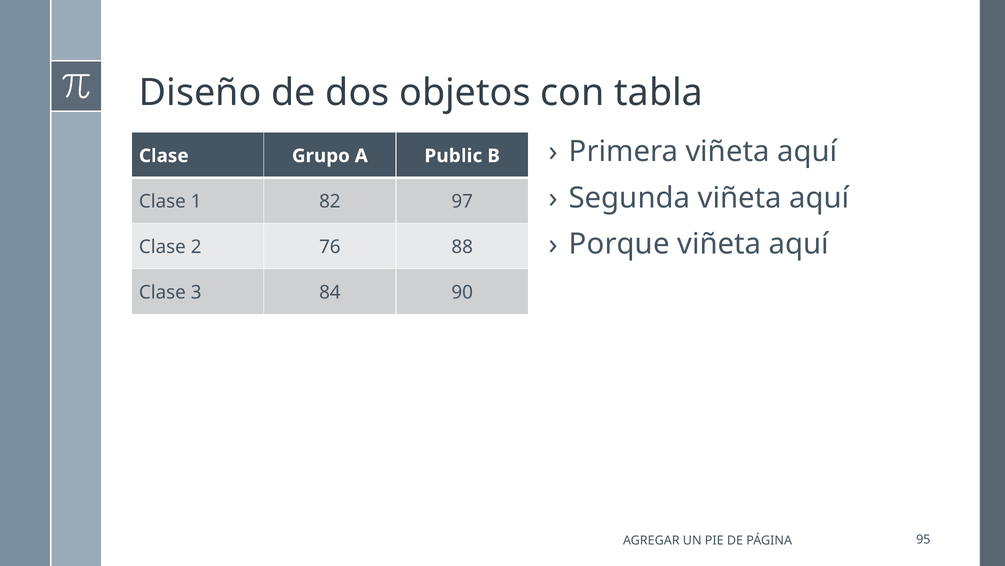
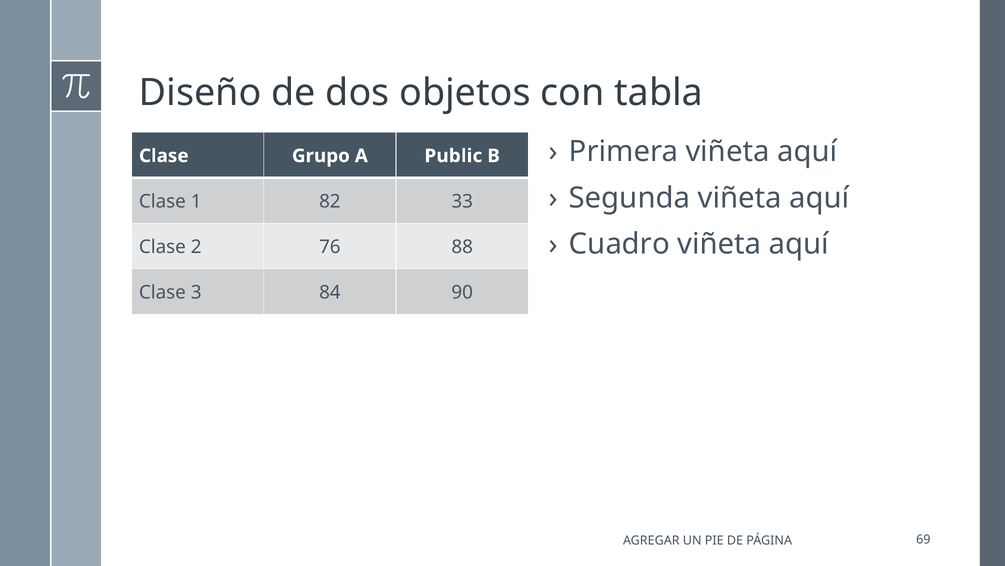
97: 97 -> 33
Porque: Porque -> Cuadro
95: 95 -> 69
